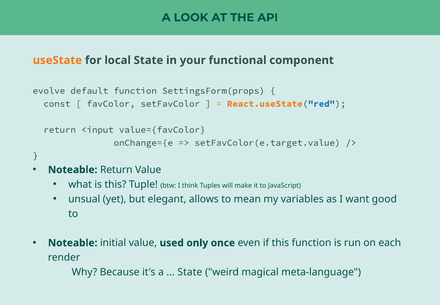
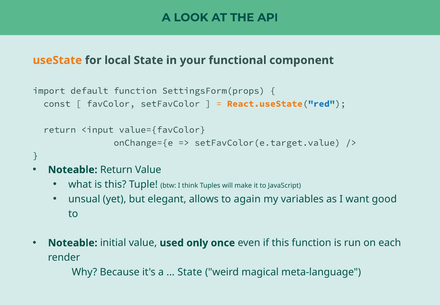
evolve: evolve -> import
mean: mean -> again
